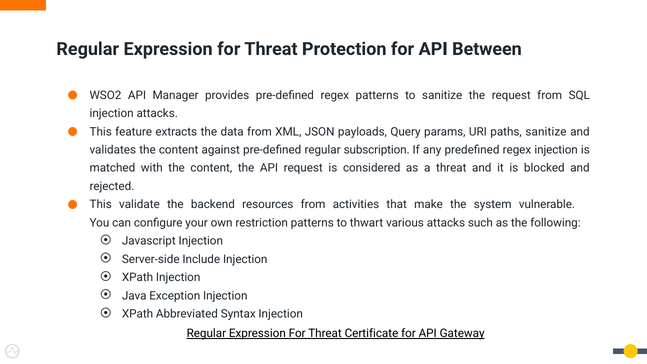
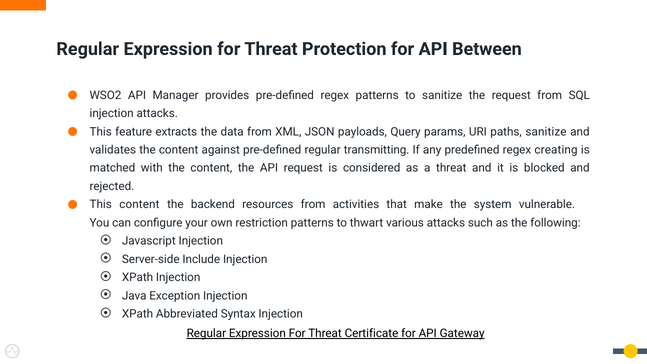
subscription: subscription -> transmitting
regex injection: injection -> creating
This validate: validate -> content
